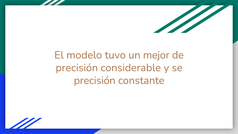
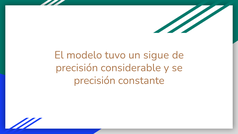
mejor: mejor -> sigue
